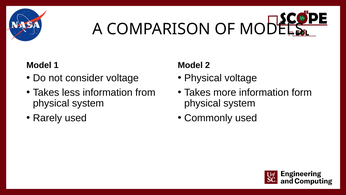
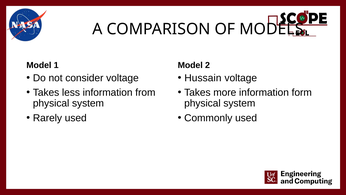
Physical at (203, 78): Physical -> Hussain
